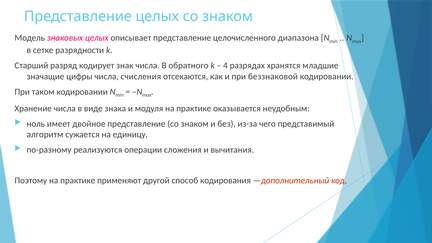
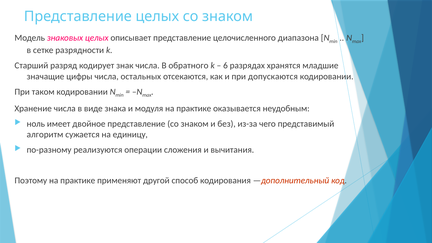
4: 4 -> 6
счисления: счисления -> остальных
беззнаковой: беззнаковой -> допускаются
